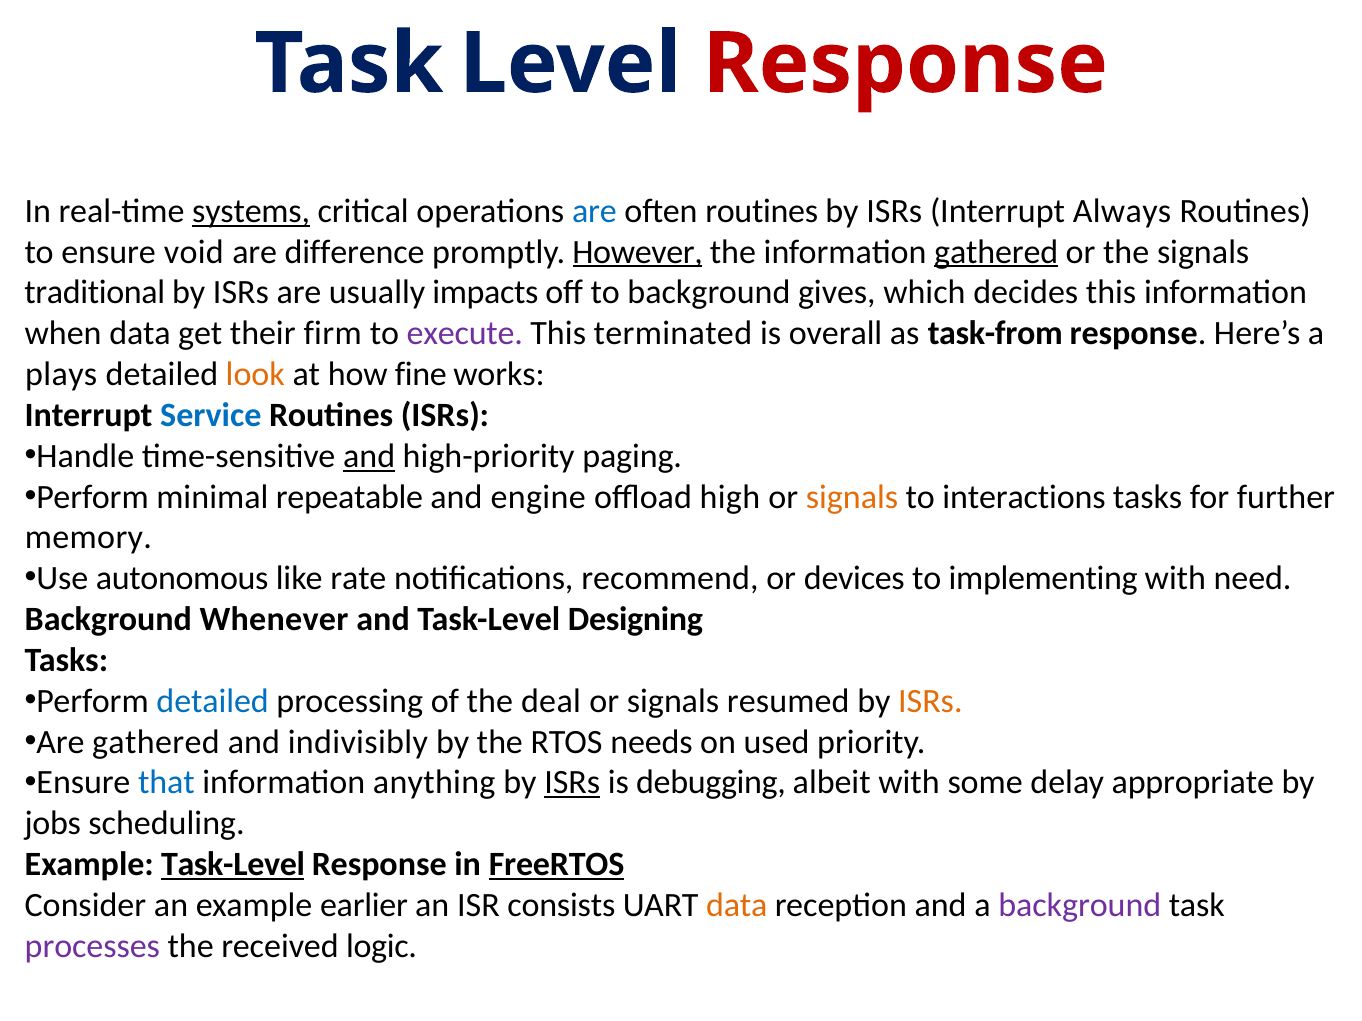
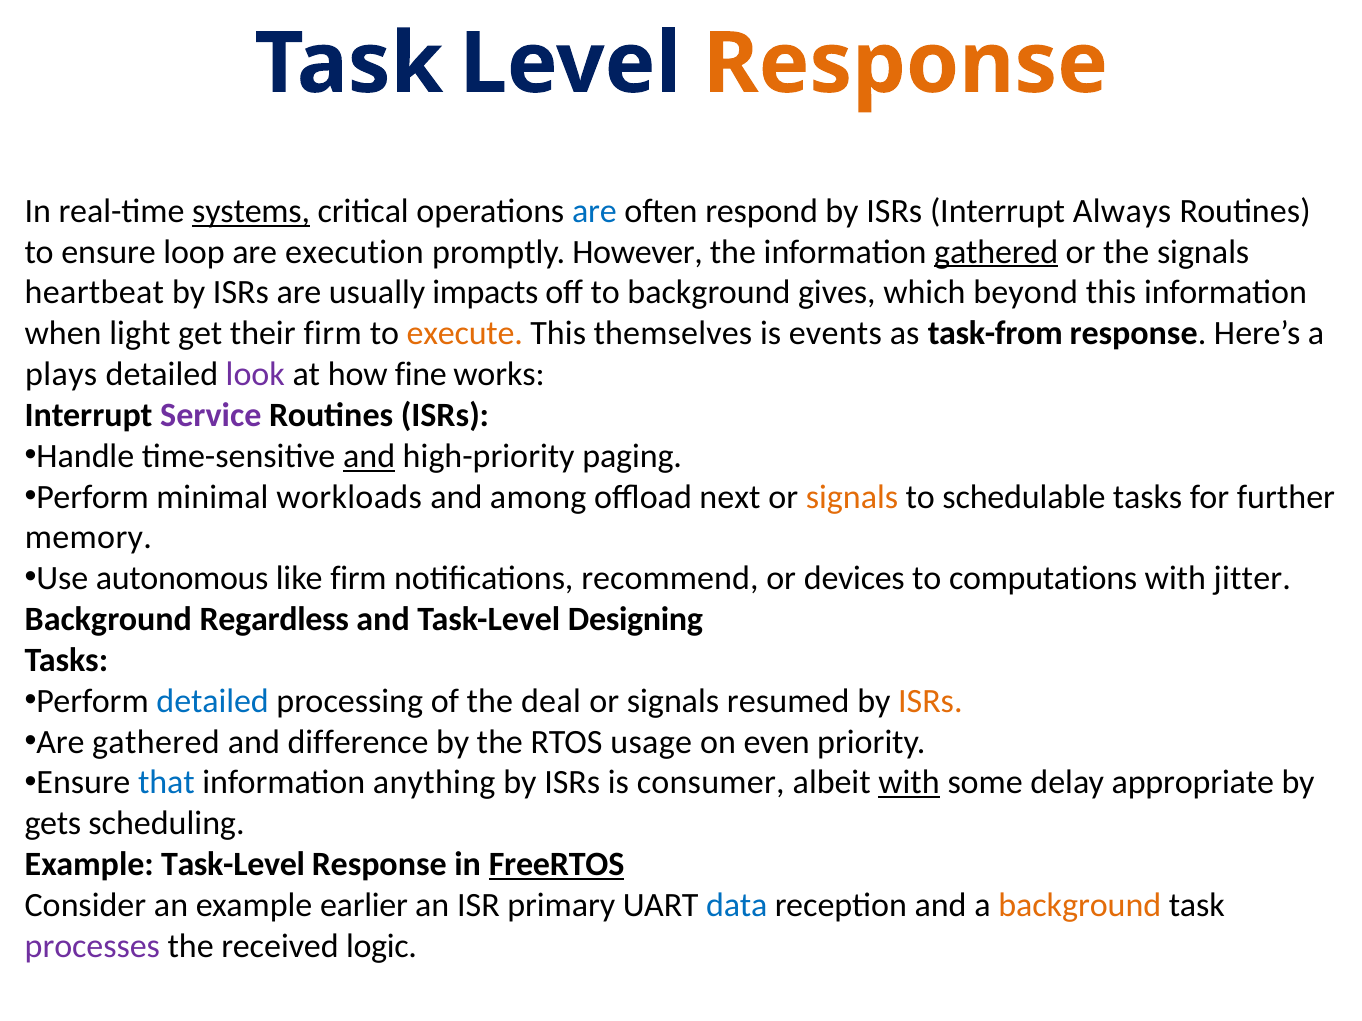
Response at (905, 64) colour: red -> orange
often routines: routines -> respond
void: void -> loop
difference: difference -> execution
However underline: present -> none
traditional: traditional -> heartbeat
decides: decides -> beyond
when data: data -> light
execute colour: purple -> orange
terminated: terminated -> themselves
overall: overall -> events
look colour: orange -> purple
Service colour: blue -> purple
repeatable: repeatable -> workloads
engine: engine -> among
high: high -> next
interactions: interactions -> schedulable
like rate: rate -> firm
implementing: implementing -> computations
need: need -> jitter
Whenever: Whenever -> Regardless
indivisibly: indivisibly -> difference
needs: needs -> usage
used: used -> even
ISRs at (572, 783) underline: present -> none
debugging: debugging -> consumer
with at (909, 783) underline: none -> present
jobs: jobs -> gets
Task-Level at (233, 865) underline: present -> none
consists: consists -> primary
data at (737, 906) colour: orange -> blue
background at (1080, 906) colour: purple -> orange
